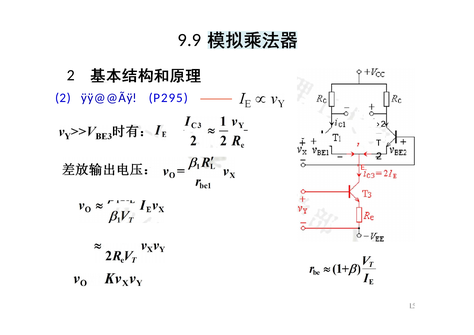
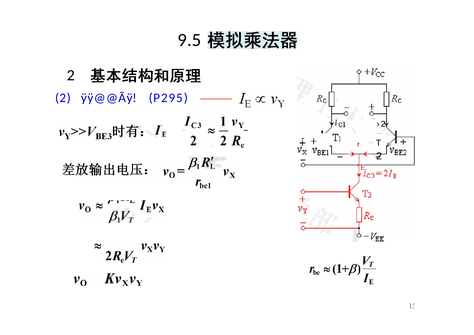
9.9: 9.9 -> 9.5
